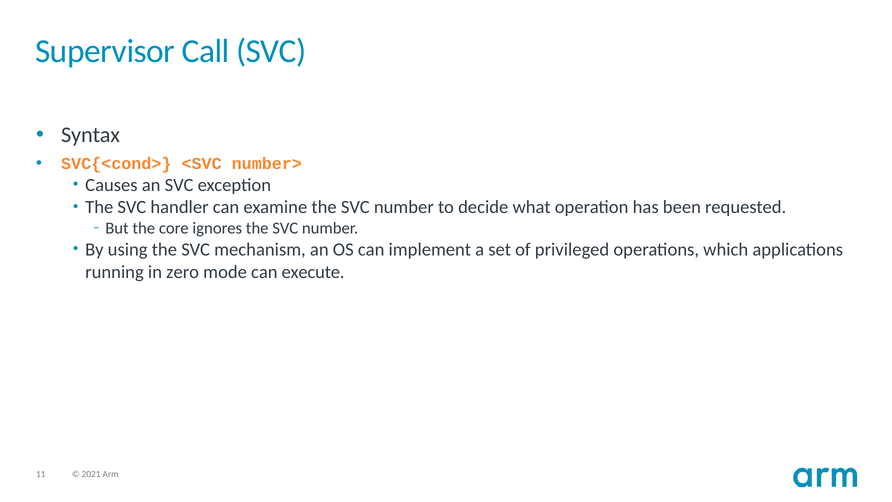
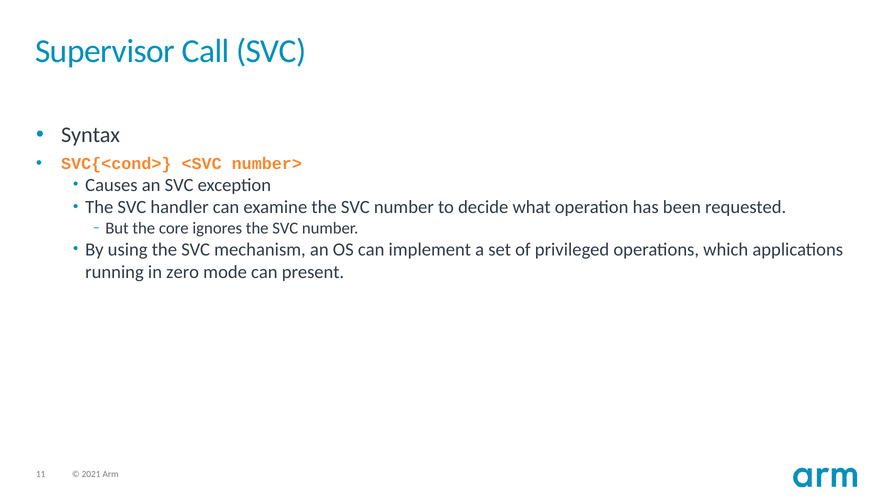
execute: execute -> present
